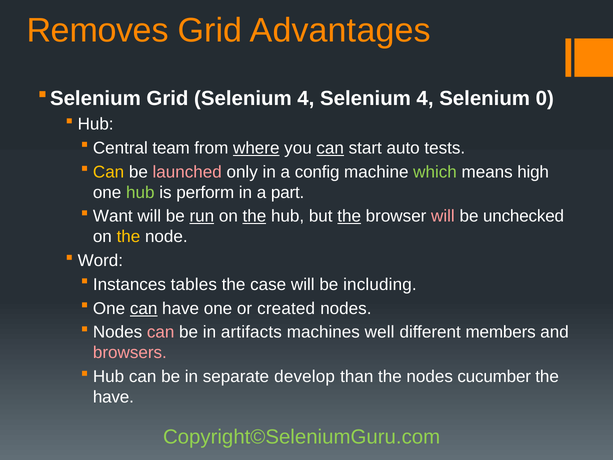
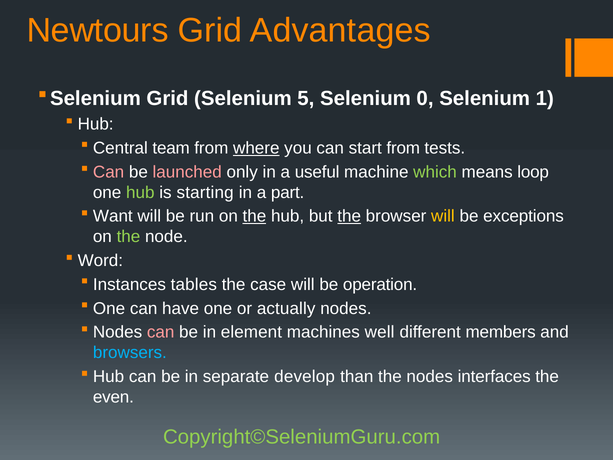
Removes: Removes -> Newtours
Grid Selenium 4: 4 -> 5
4 at (425, 99): 4 -> 0
0: 0 -> 1
can at (330, 148) underline: present -> none
start auto: auto -> from
Can at (109, 172) colour: yellow -> pink
config: config -> useful
high: high -> loop
perform: perform -> starting
run underline: present -> none
will at (443, 216) colour: pink -> yellow
unchecked: unchecked -> exceptions
the at (128, 237) colour: yellow -> light green
including: including -> operation
can at (144, 308) underline: present -> none
created: created -> actually
artifacts: artifacts -> element
browsers colour: pink -> light blue
cucumber: cucumber -> interfaces
have at (113, 397): have -> even
